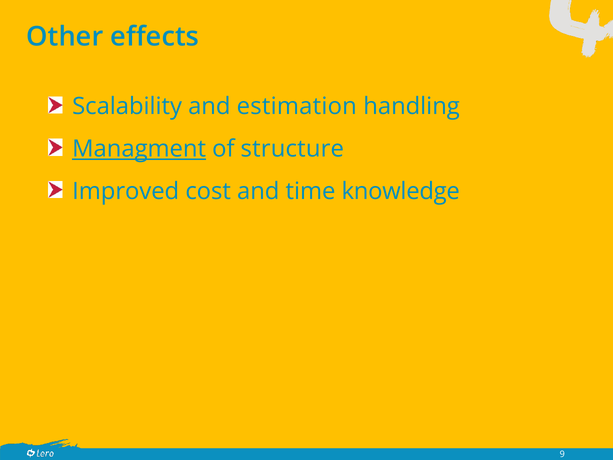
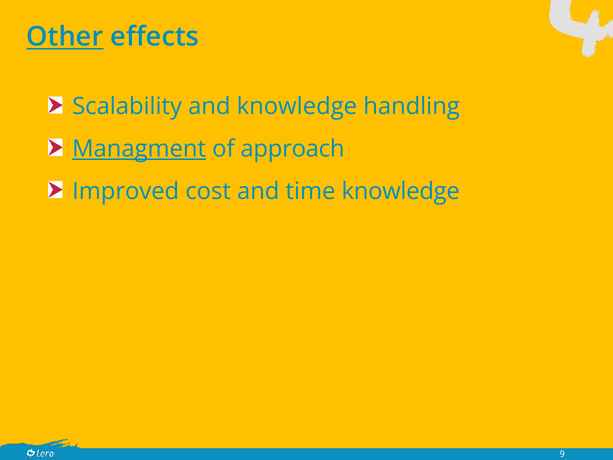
Other underline: none -> present
and estimation: estimation -> knowledge
structure: structure -> approach
